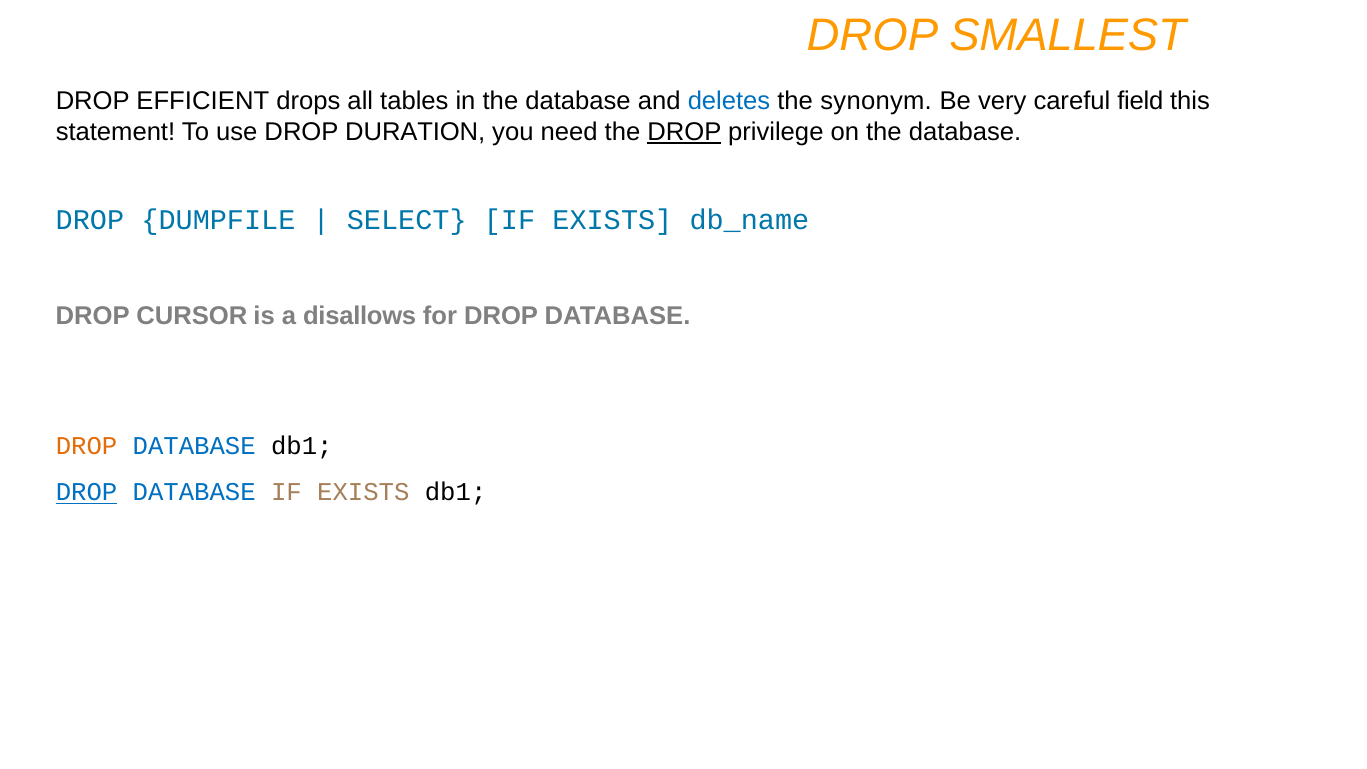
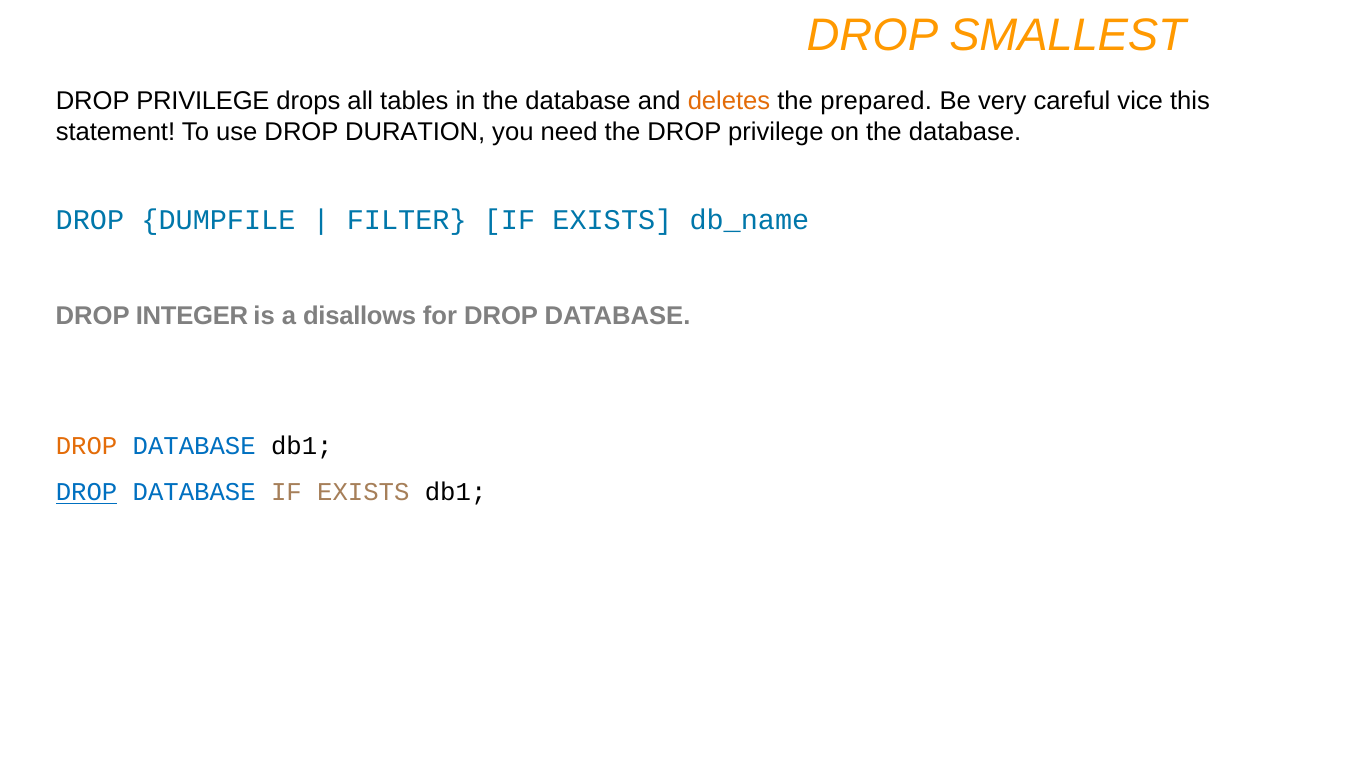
EFFICIENT at (203, 101): EFFICIENT -> PRIVILEGE
deletes colour: blue -> orange
synonym: synonym -> prepared
field: field -> vice
DROP at (684, 132) underline: present -> none
SELECT: SELECT -> FILTER
CURSOR: CURSOR -> INTEGER
